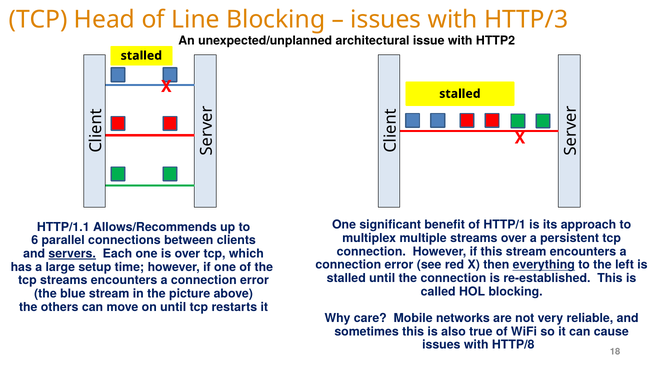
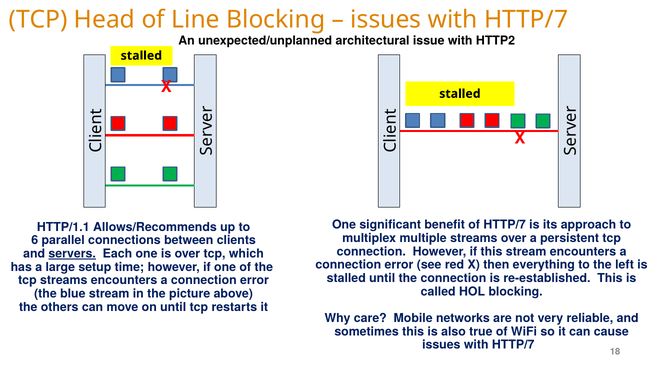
HTTP/3 at (526, 20): HTTP/3 -> HTTP/7
of HTTP/1: HTTP/1 -> HTTP/7
everything underline: present -> none
HTTP/8 at (513, 345): HTTP/8 -> HTTP/7
